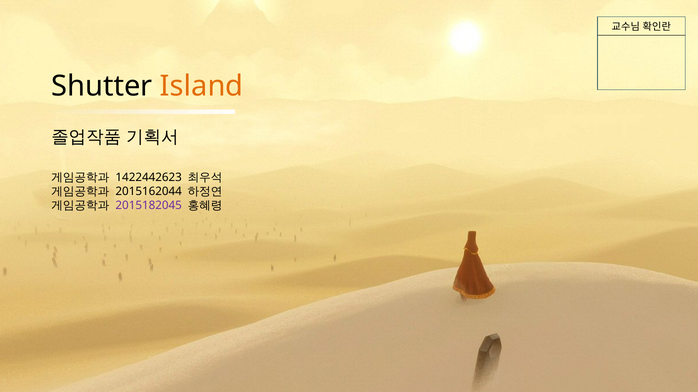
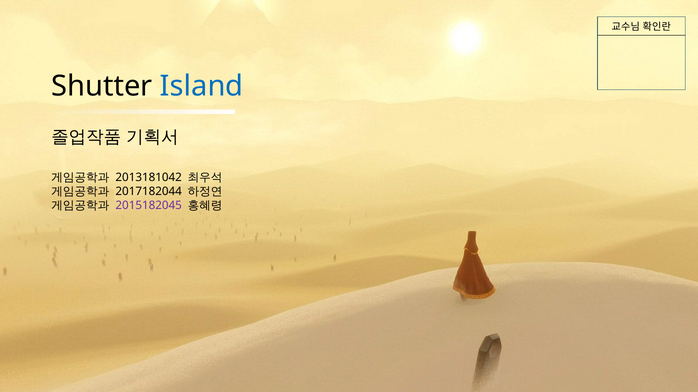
Island colour: orange -> blue
1422442623: 1422442623 -> 2013181042
2015162044: 2015162044 -> 2017182044
